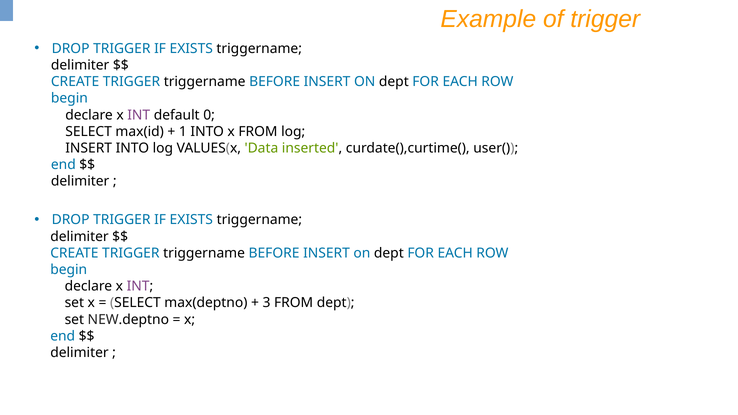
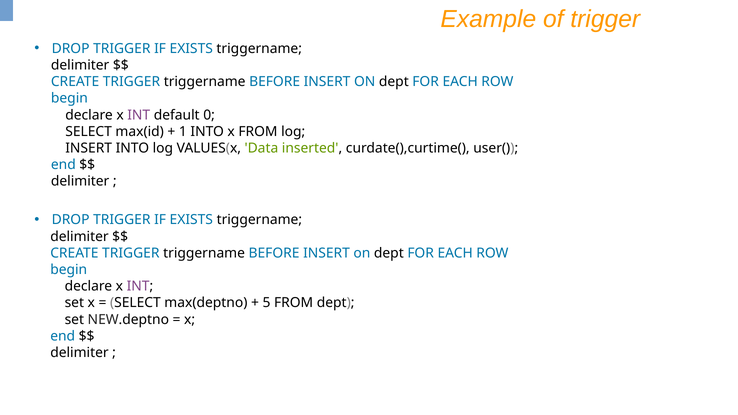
3: 3 -> 5
